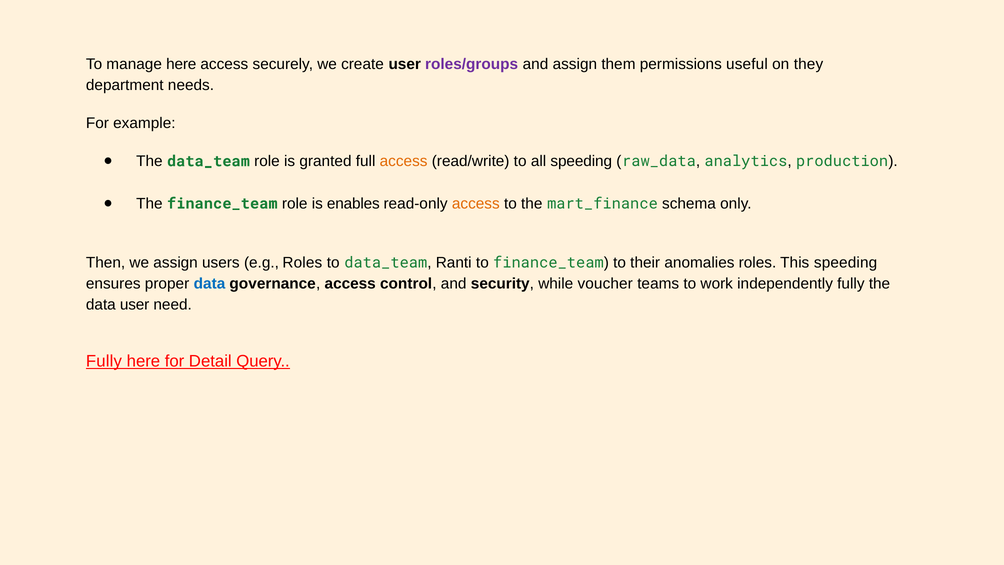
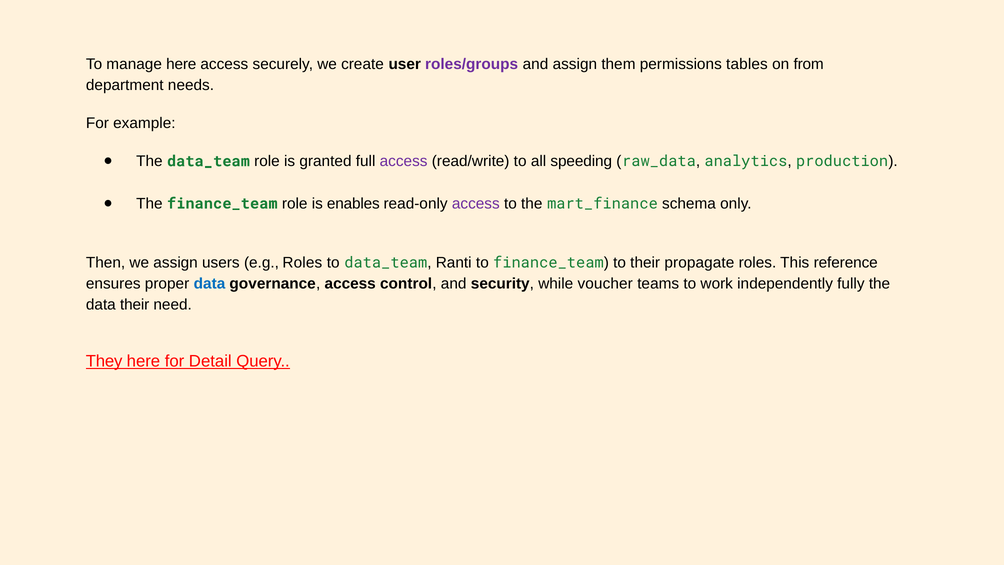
useful: useful -> tables
they: they -> from
access at (404, 161) colour: orange -> purple
access at (476, 203) colour: orange -> purple
anomalies: anomalies -> propagate
This speeding: speeding -> reference
data user: user -> their
Fully at (104, 361): Fully -> They
